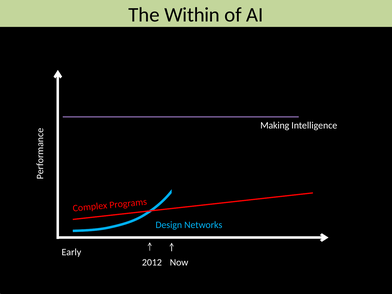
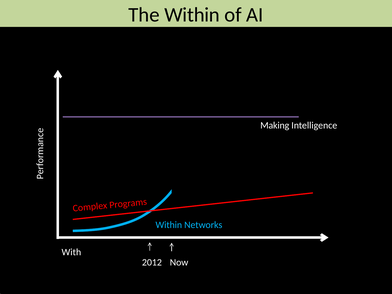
Design at (169, 225): Design -> Within
Early: Early -> With
